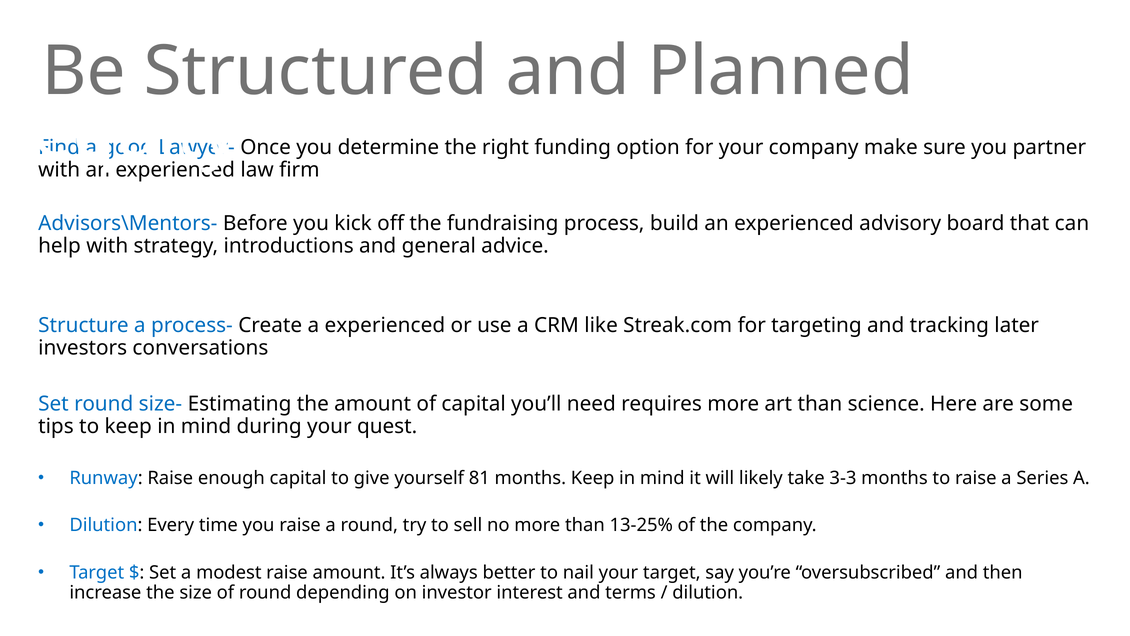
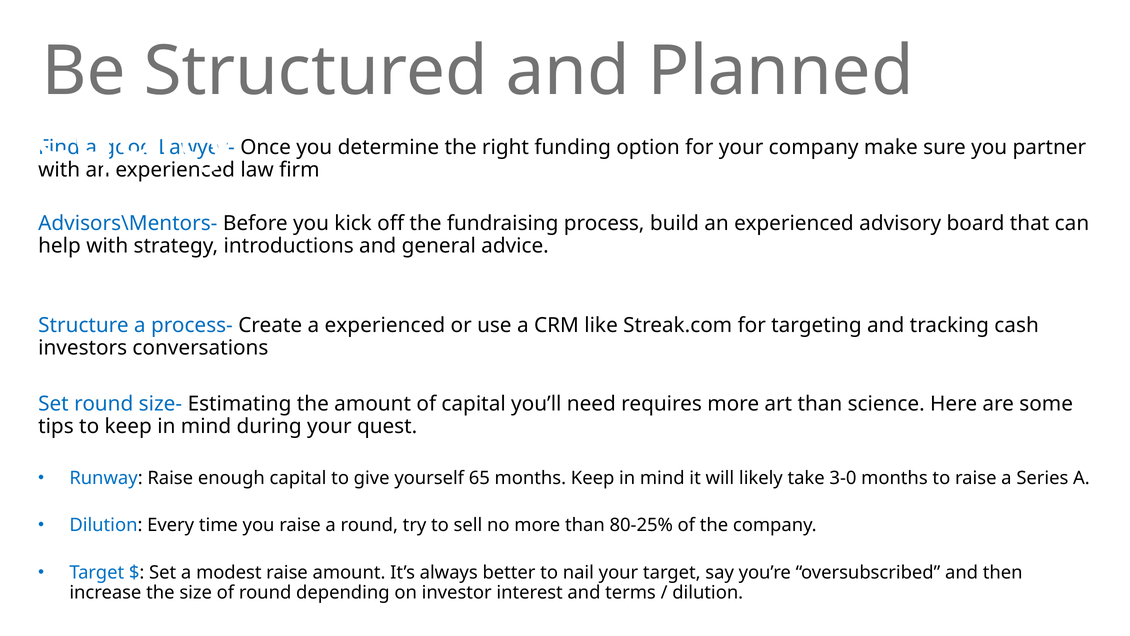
later: later -> cash
81: 81 -> 65
3-3: 3-3 -> 3-0
13-25%: 13-25% -> 80-25%
